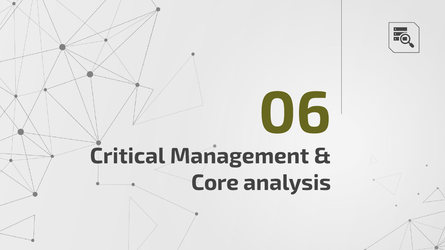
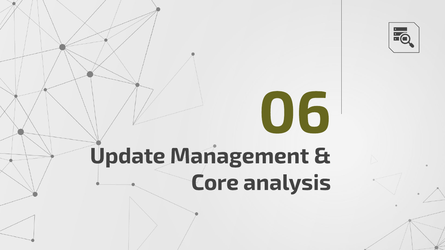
Critical: Critical -> Update
